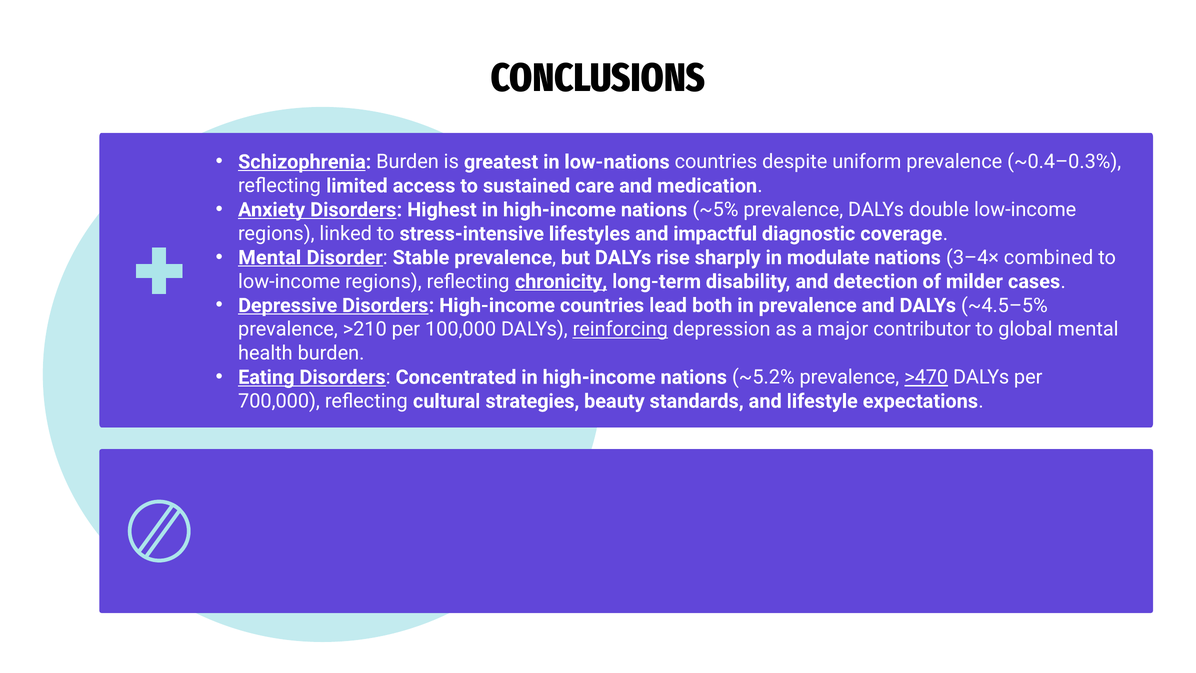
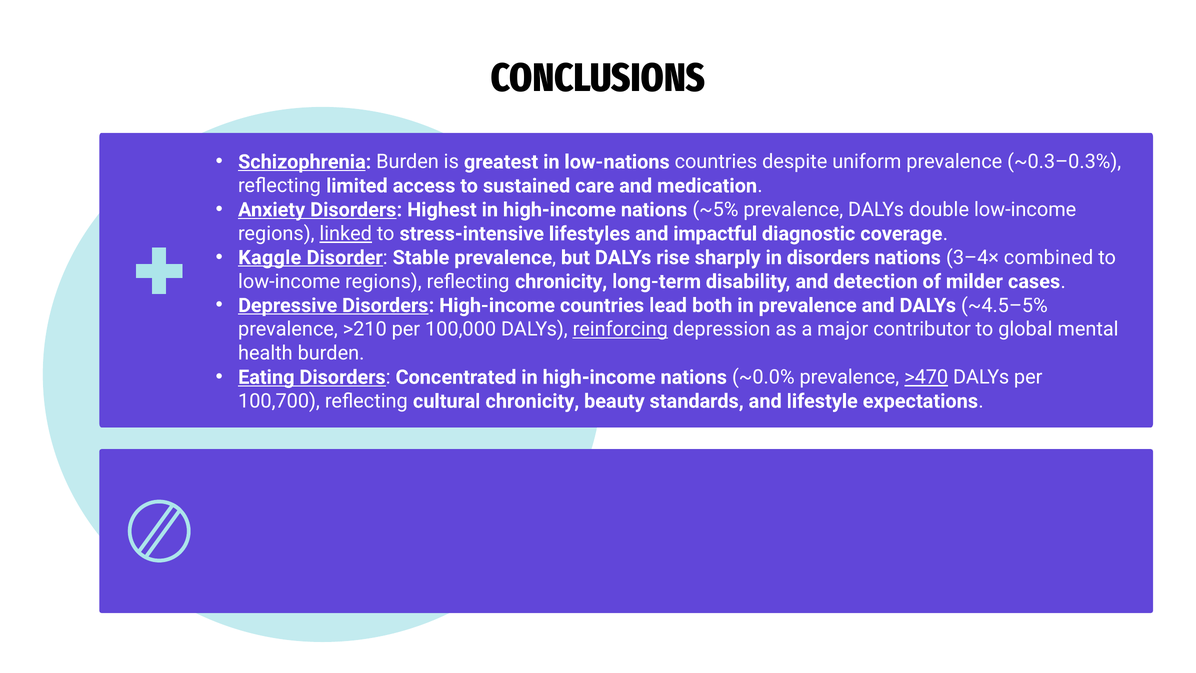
~0.4–0.3%: ~0.4–0.3% -> ~0.3–0.3%
linked underline: none -> present
Mental at (270, 258): Mental -> Kaggle
in modulate: modulate -> disorders
chronicity at (561, 281) underline: present -> none
~5.2%: ~5.2% -> ~0.0%
700,000: 700,000 -> 100,700
cultural strategies: strategies -> chronicity
